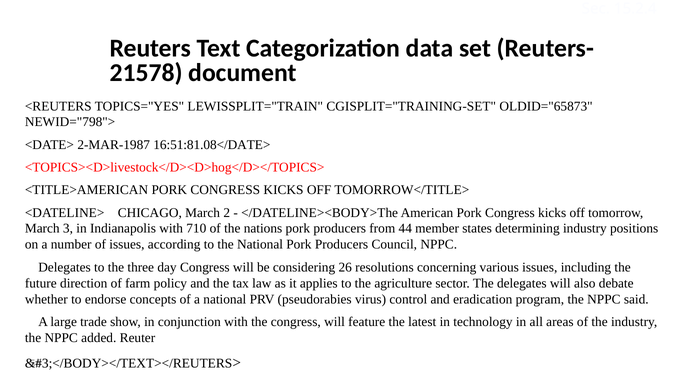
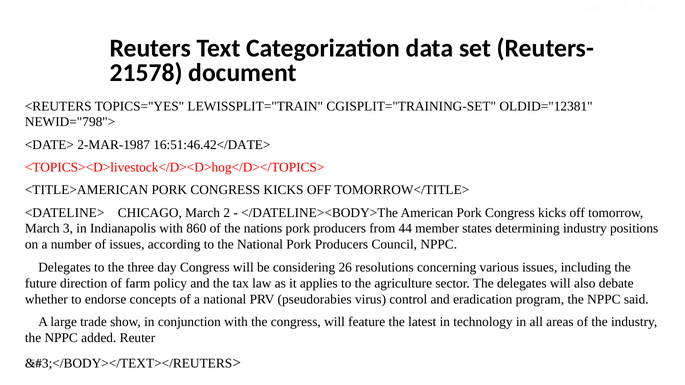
OLDID="65873: OLDID="65873 -> OLDID="12381
16:51:81.08</DATE>: 16:51:81.08</DATE> -> 16:51:46.42</DATE>
710: 710 -> 860
